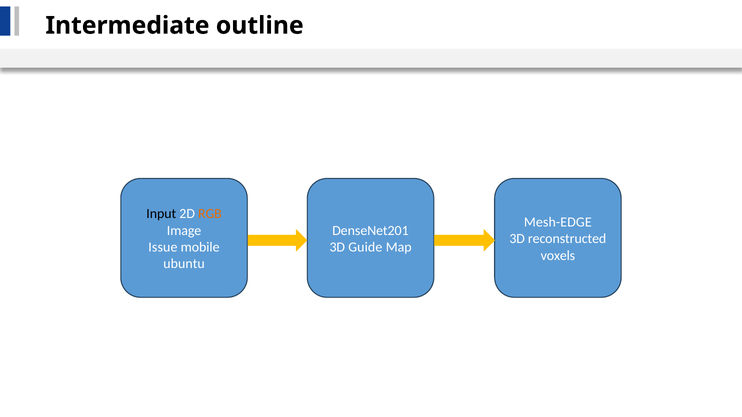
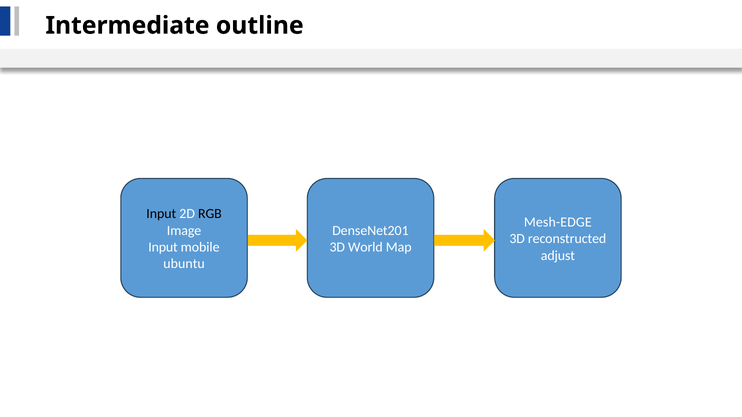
RGB colour: orange -> black
Issue at (163, 247): Issue -> Input
Guide: Guide -> World
voxels: voxels -> adjust
